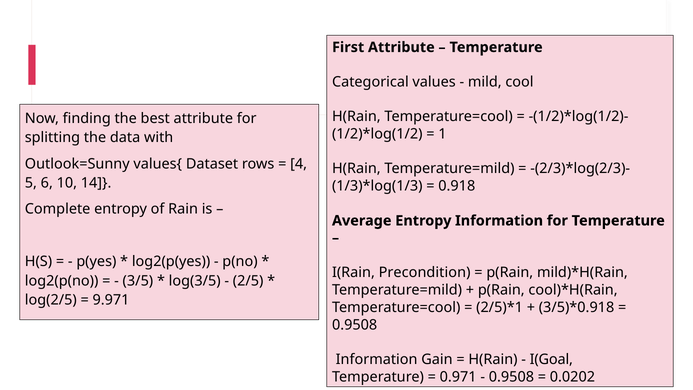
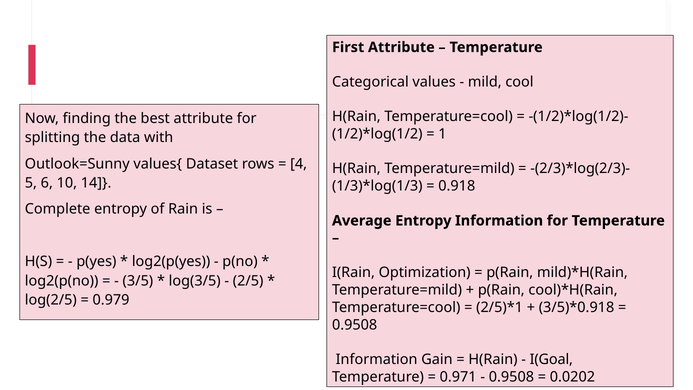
Precondition: Precondition -> Optimization
9.971: 9.971 -> 0.979
